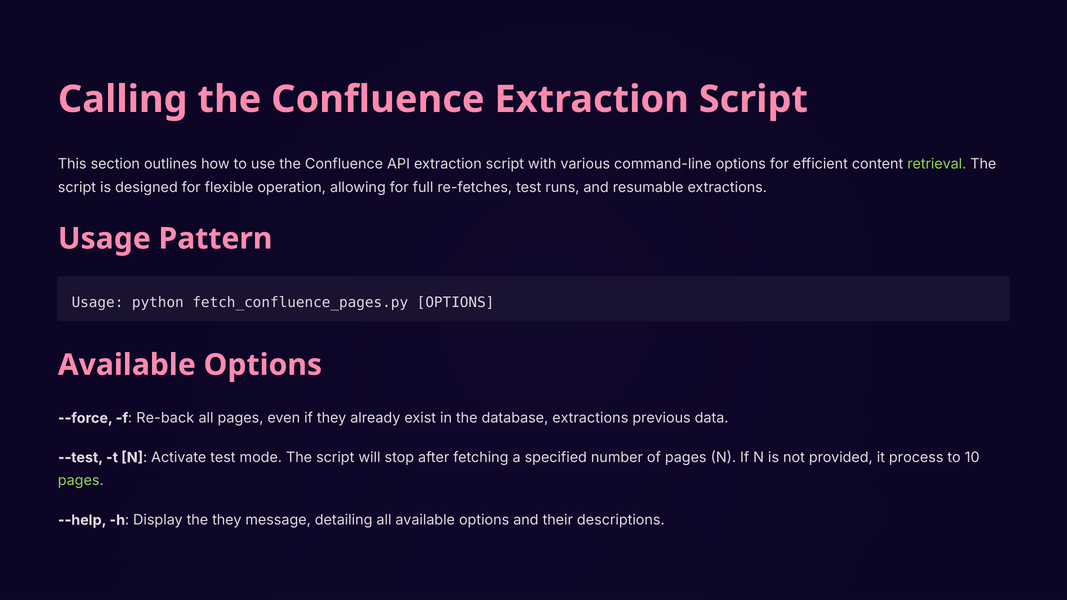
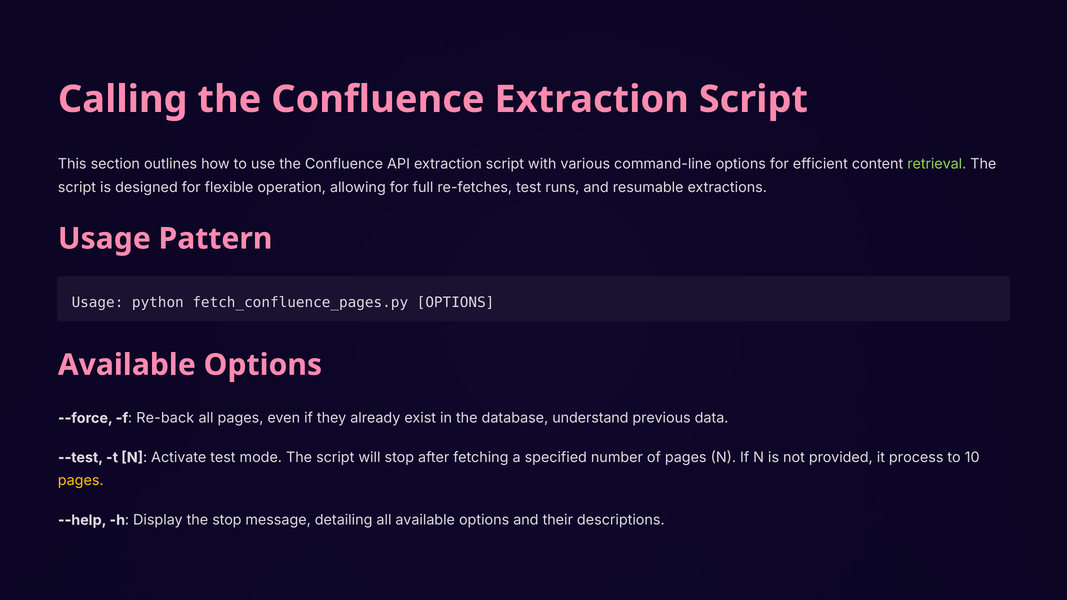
database extractions: extractions -> understand
pages at (81, 481) colour: light green -> yellow
the they: they -> stop
